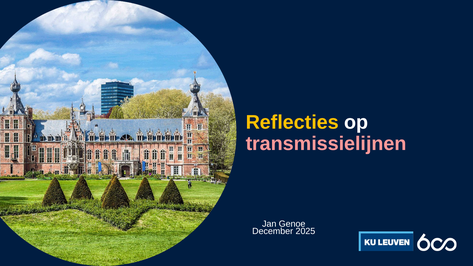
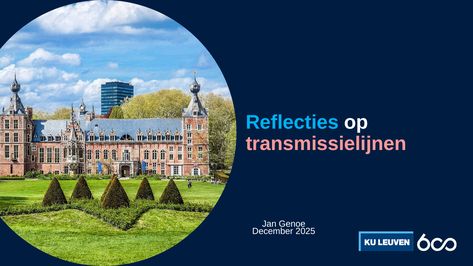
Reflecties colour: yellow -> light blue
